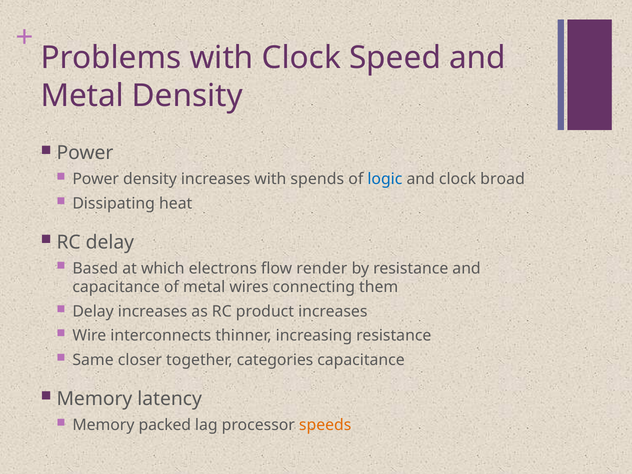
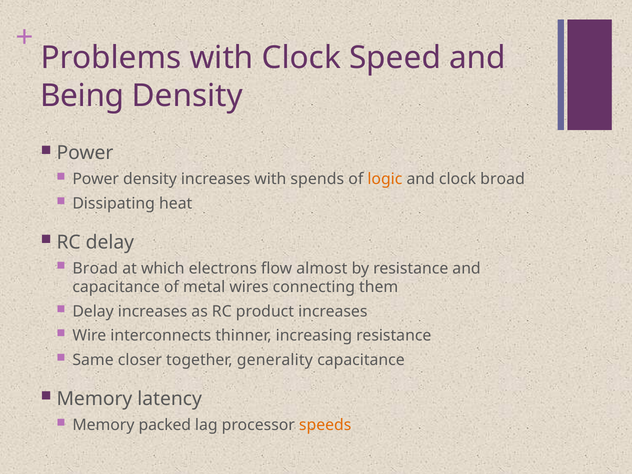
Metal at (82, 96): Metal -> Being
logic colour: blue -> orange
Based at (95, 268): Based -> Broad
render: render -> almost
categories: categories -> generality
